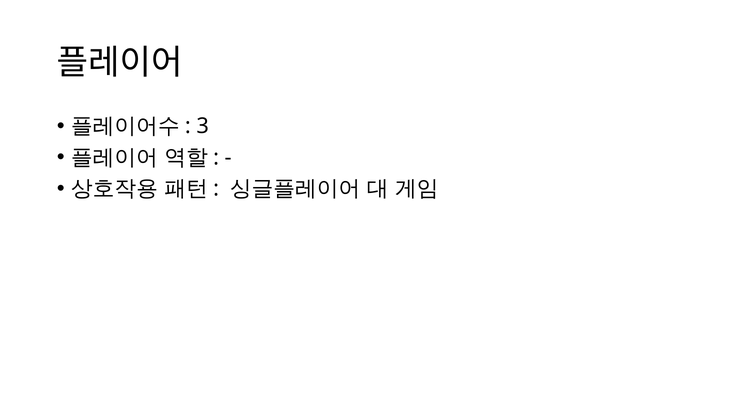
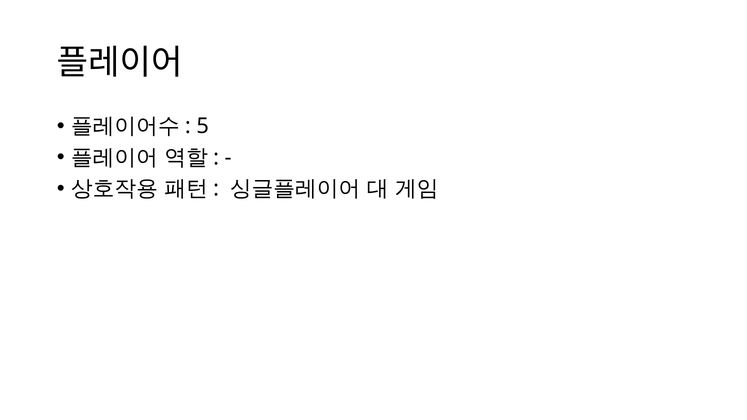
3: 3 -> 5
